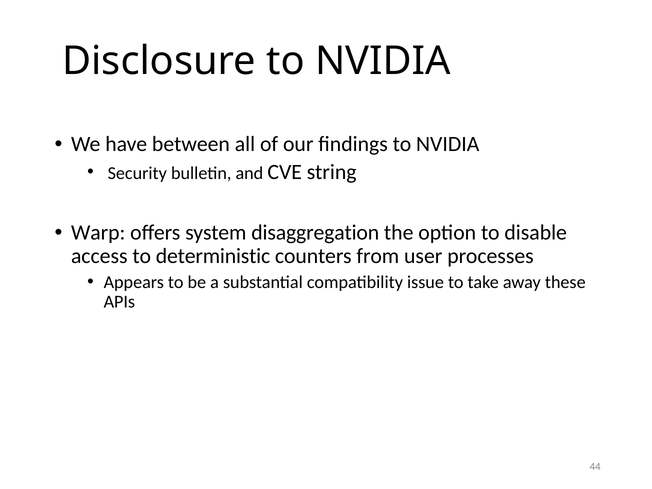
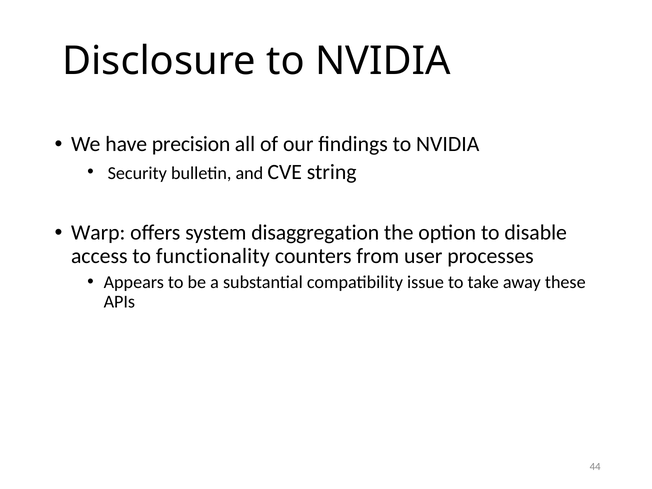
between: between -> precision
deterministic: deterministic -> functionality
